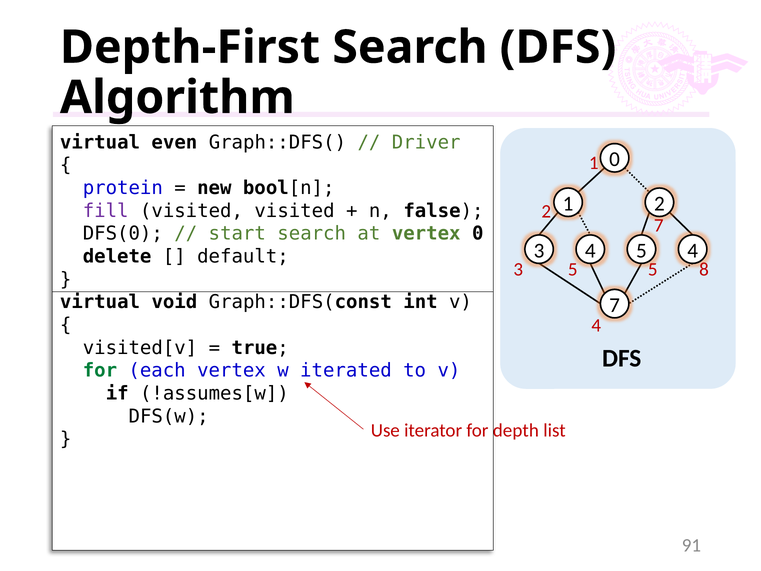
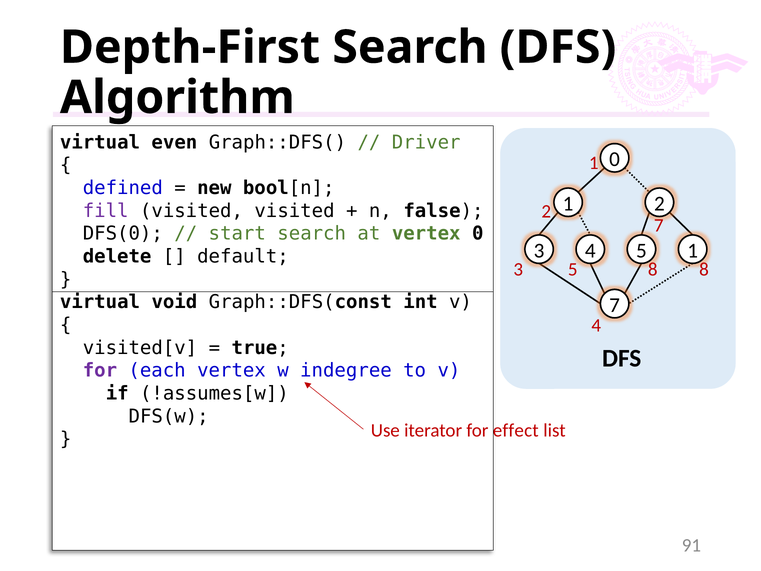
protein: protein -> defined
5 4: 4 -> 1
5 5: 5 -> 8
for at (100, 370) colour: green -> purple
iterated: iterated -> indegree
depth: depth -> effect
